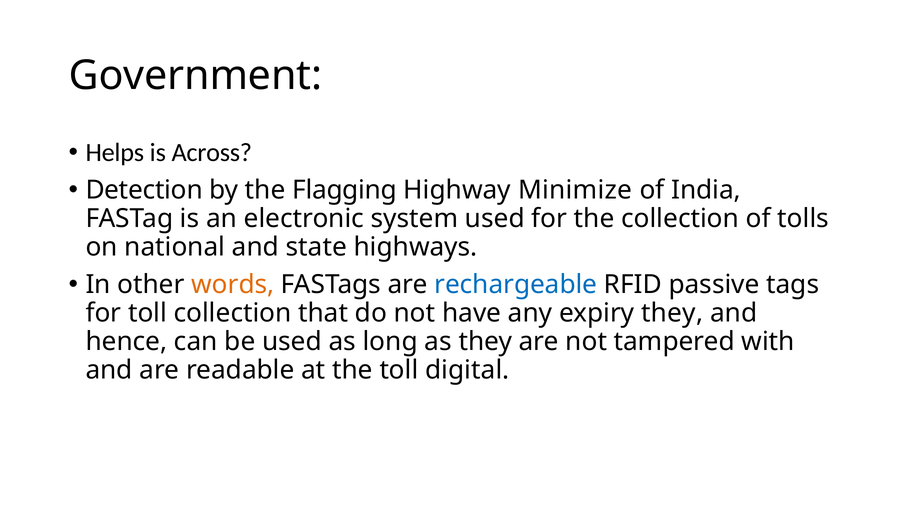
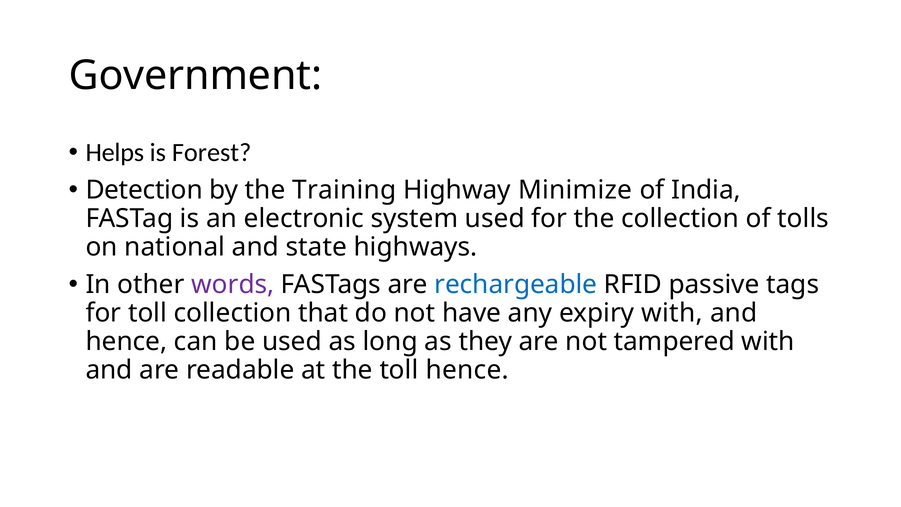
Across: Across -> Forest
Flagging: Flagging -> Training
words colour: orange -> purple
expiry they: they -> with
toll digital: digital -> hence
